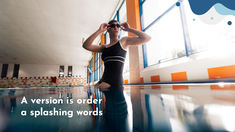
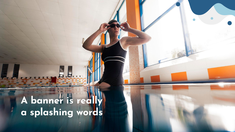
version: version -> banner
order: order -> really
